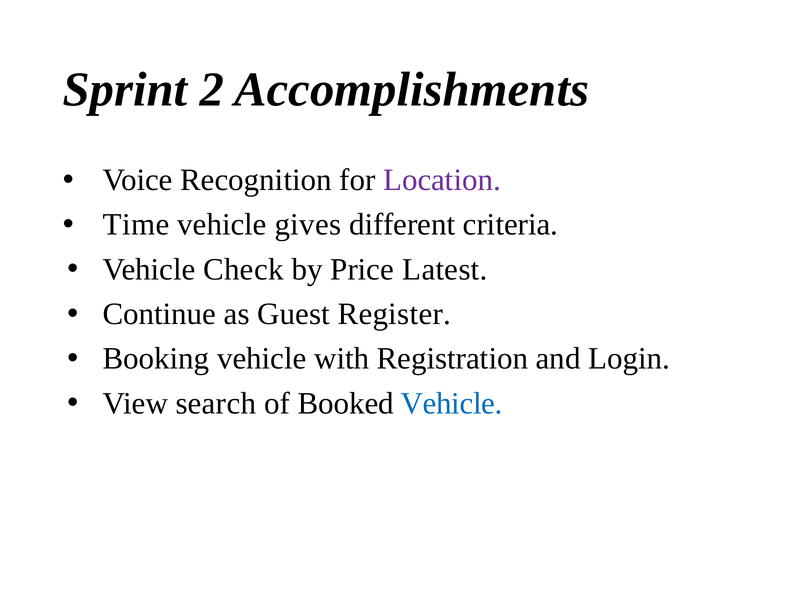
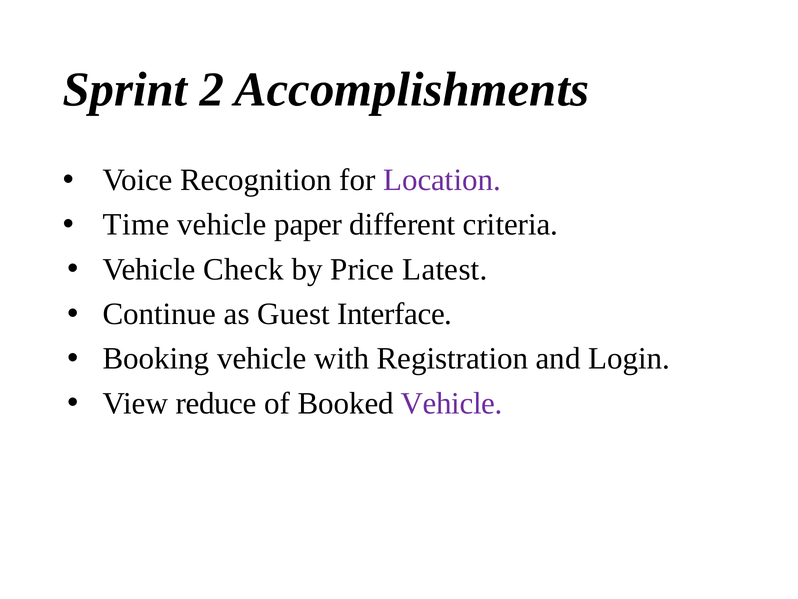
gives: gives -> paper
Register: Register -> Interface
search: search -> reduce
Vehicle at (452, 403) colour: blue -> purple
